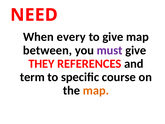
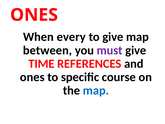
NEED at (34, 15): NEED -> ONES
THEY: THEY -> TIME
term at (32, 77): term -> ones
map at (96, 90) colour: orange -> blue
